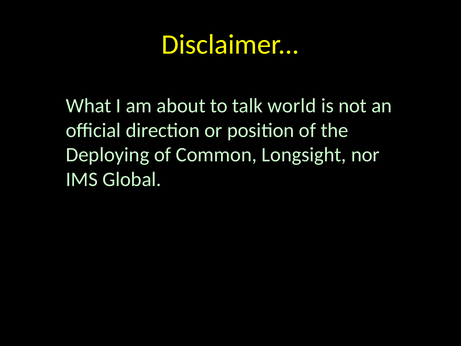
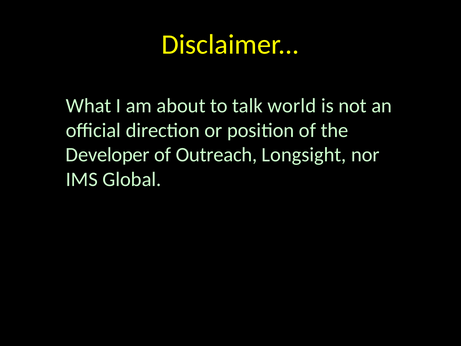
Deploying: Deploying -> Developer
Common: Common -> Outreach
